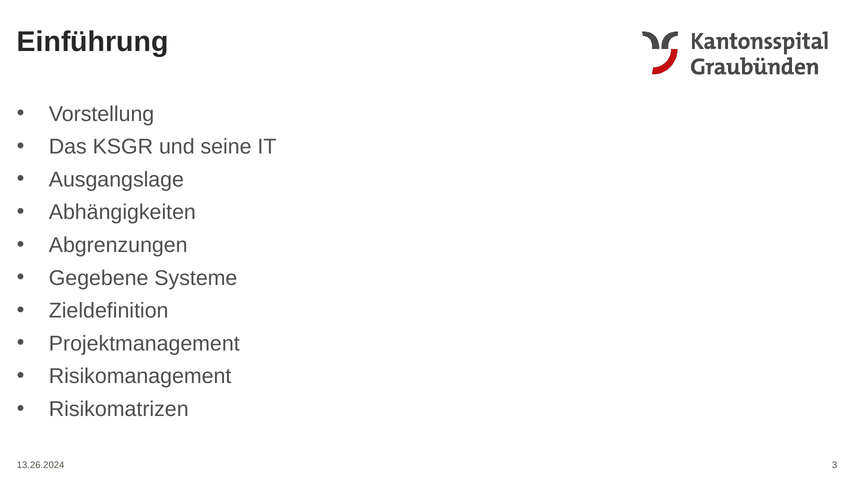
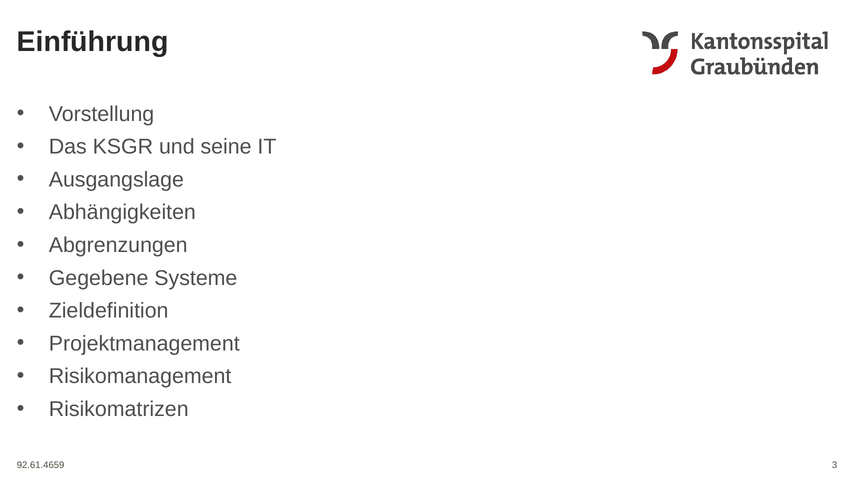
13.26.2024: 13.26.2024 -> 92.61.4659
